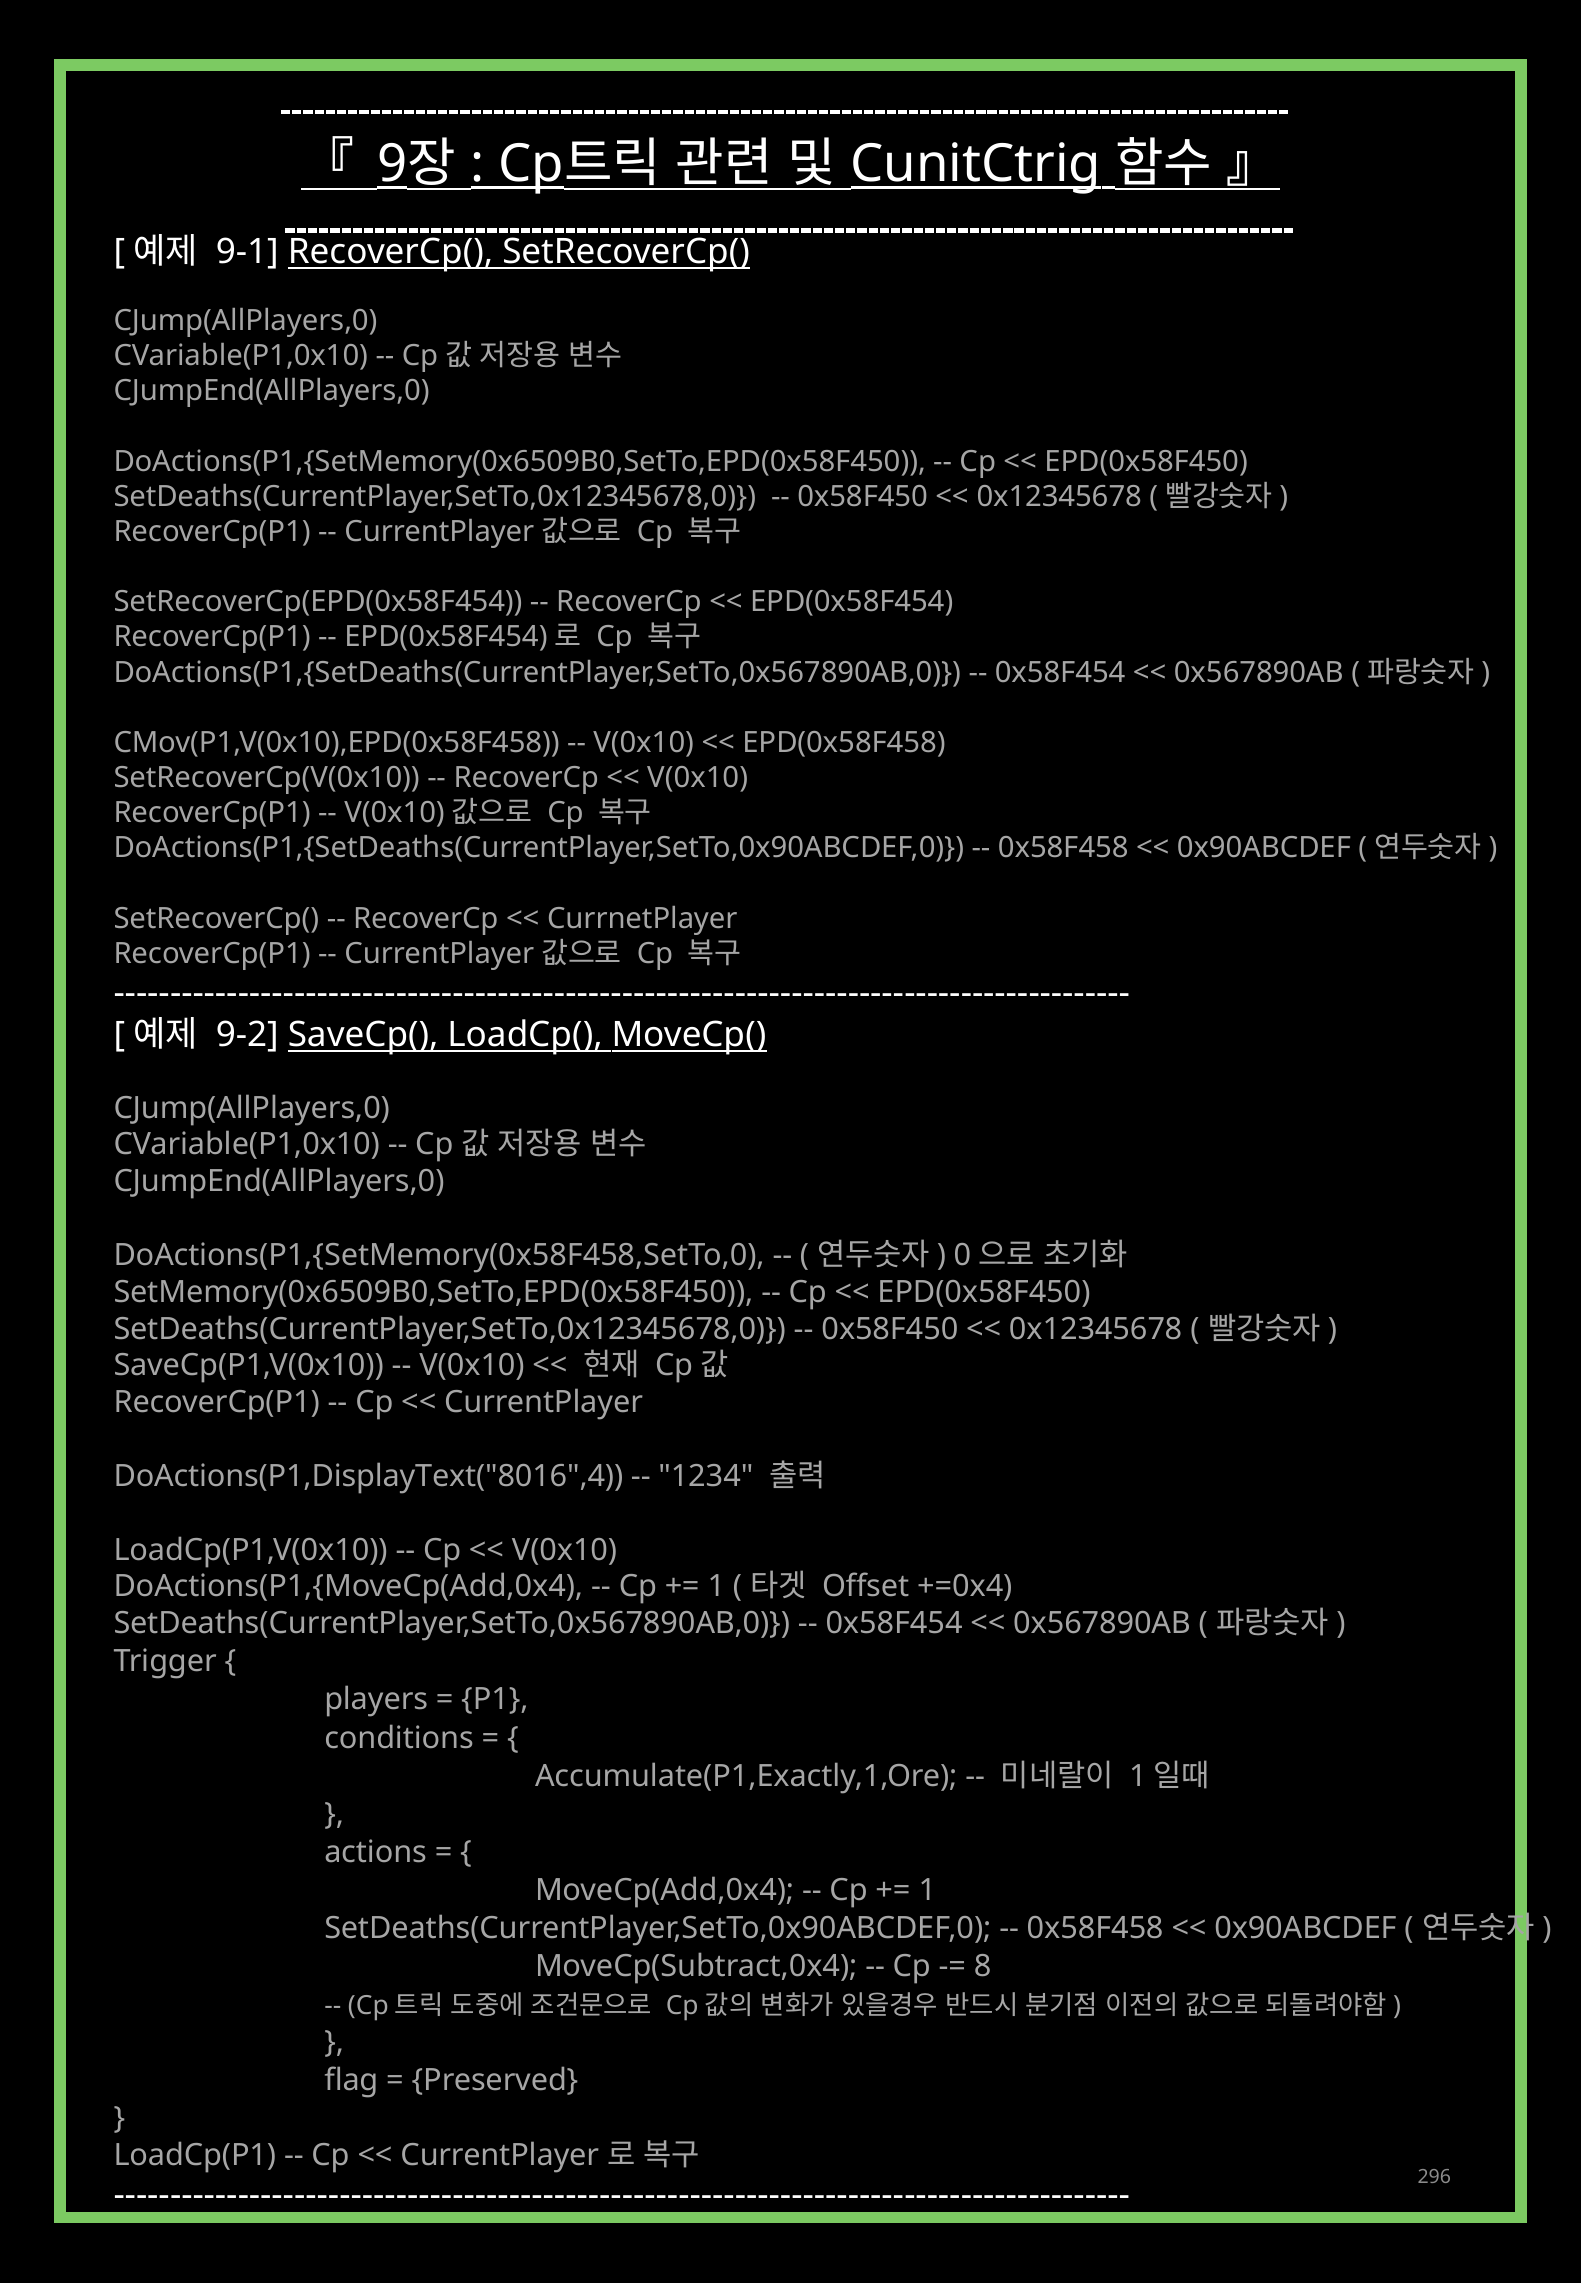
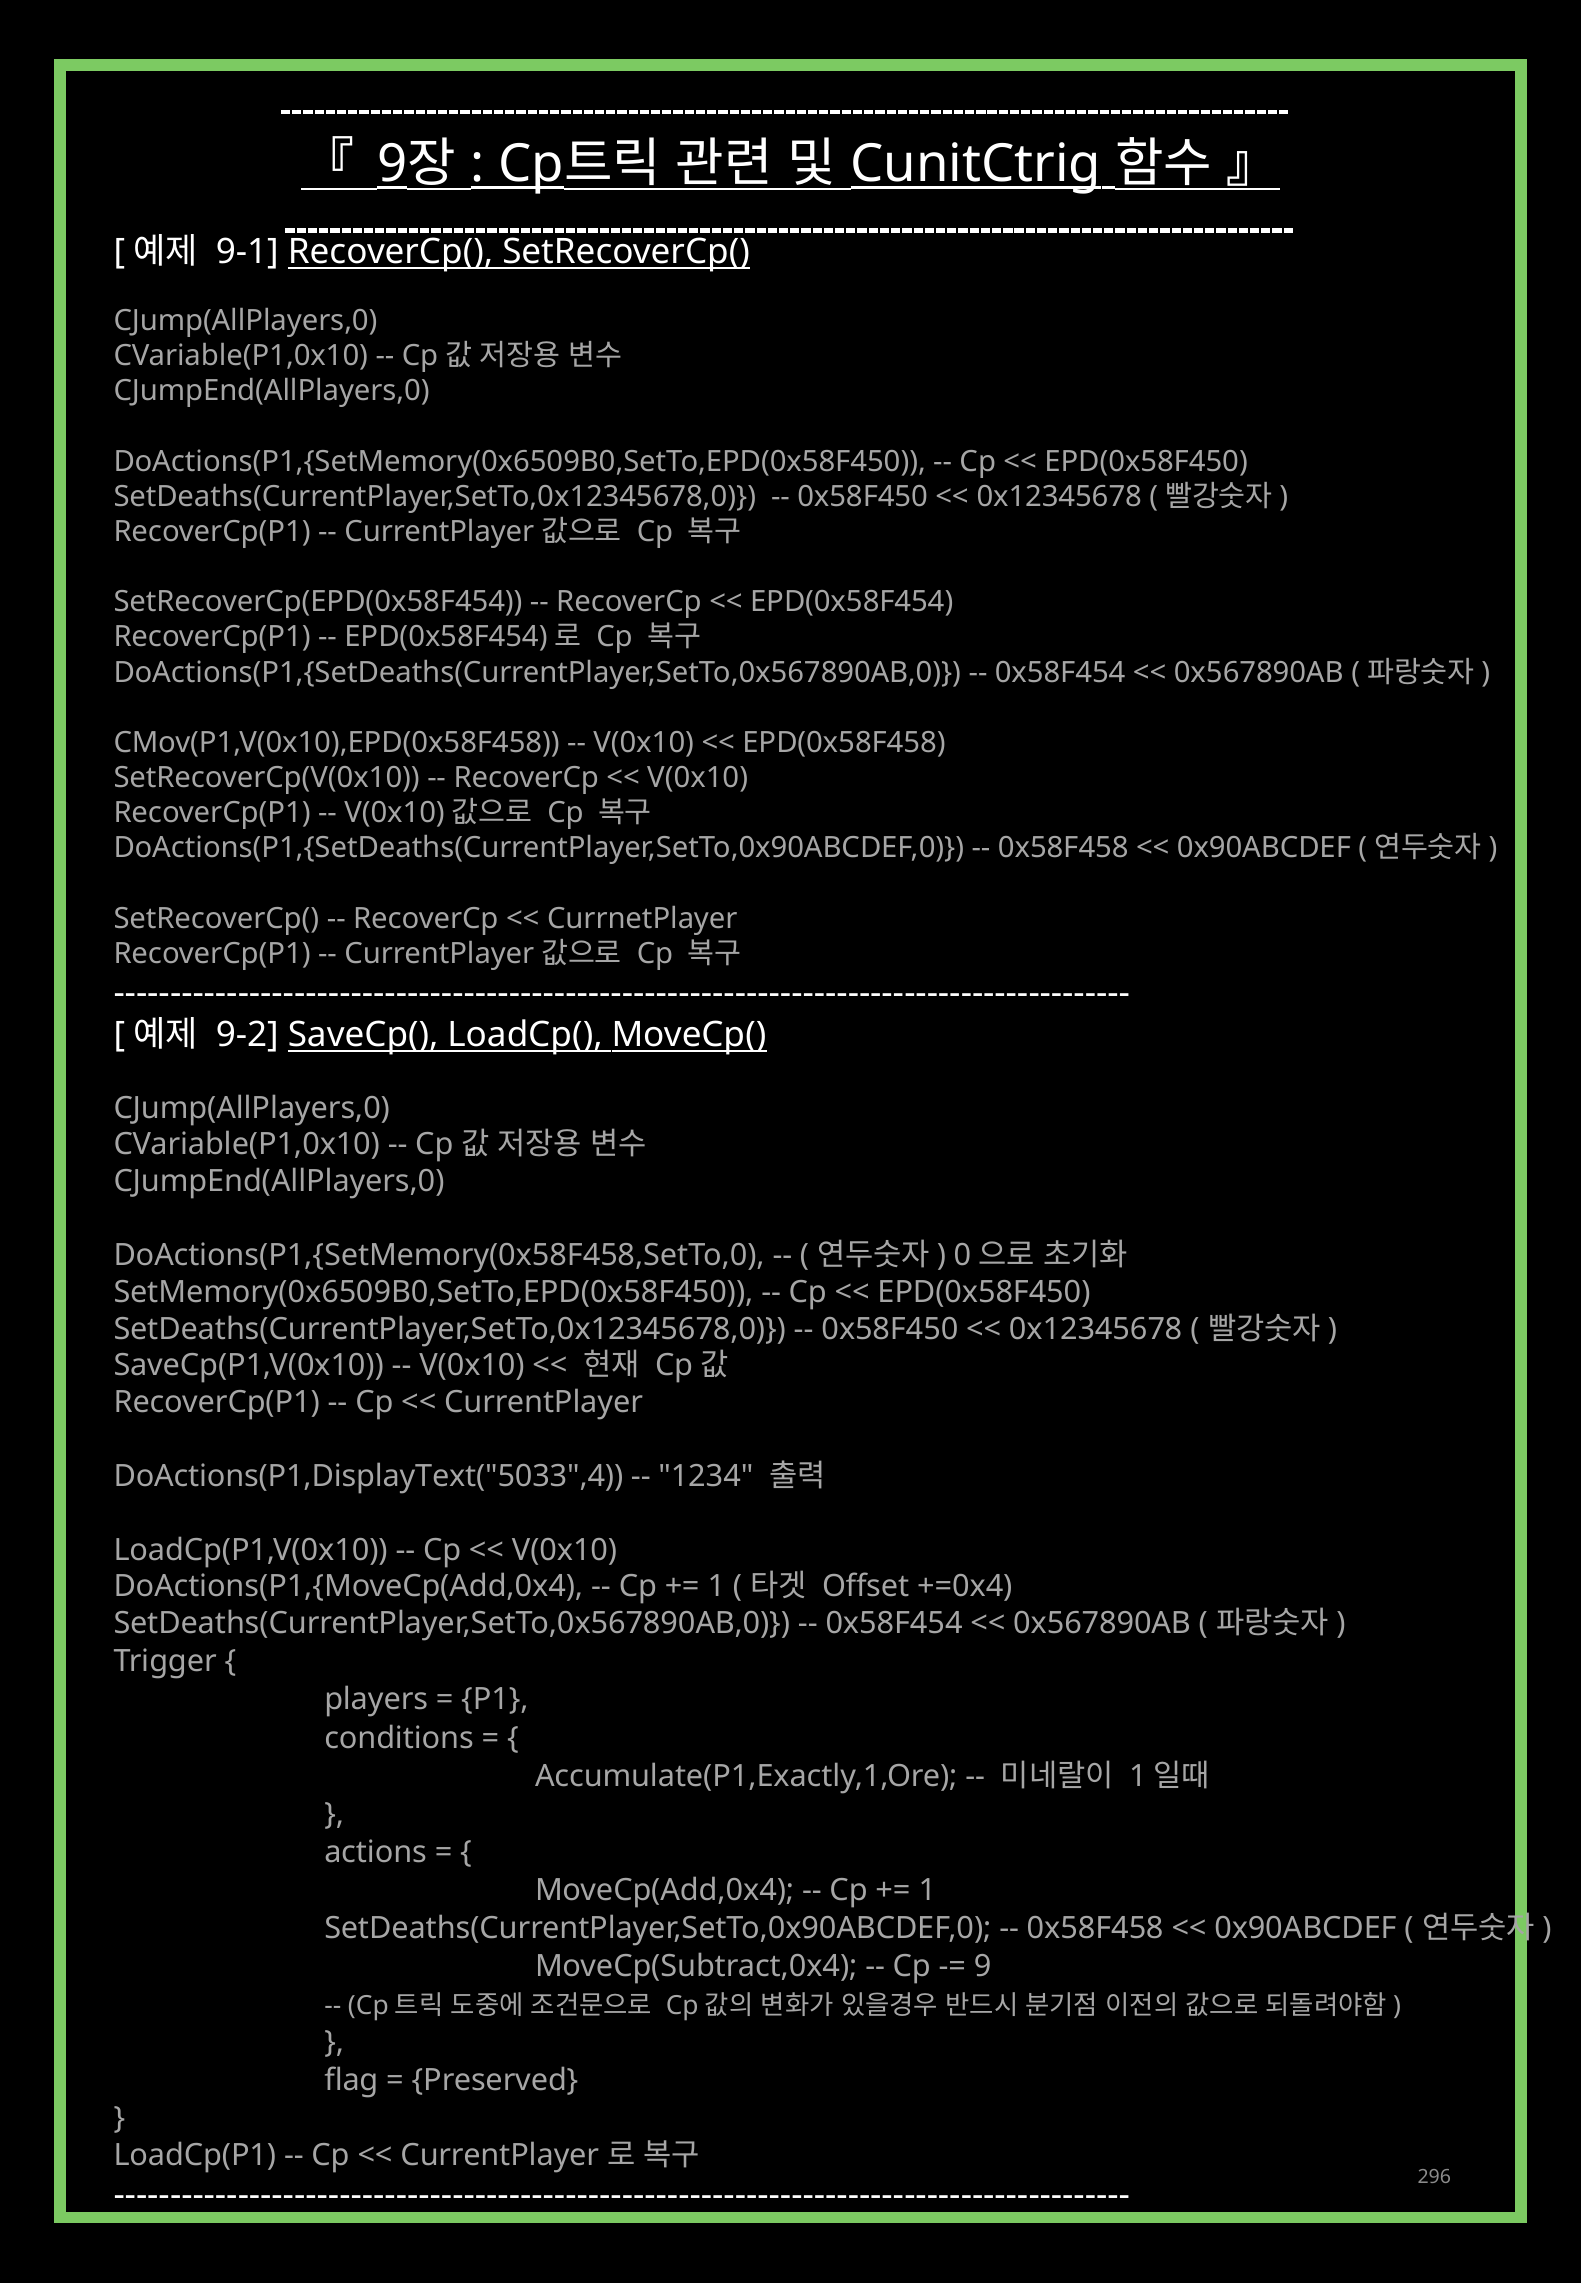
DoActions(P1,DisplayText("8016",4: DoActions(P1,DisplayText("8016",4 -> DoActions(P1,DisplayText("5033",4
8: 8 -> 9
